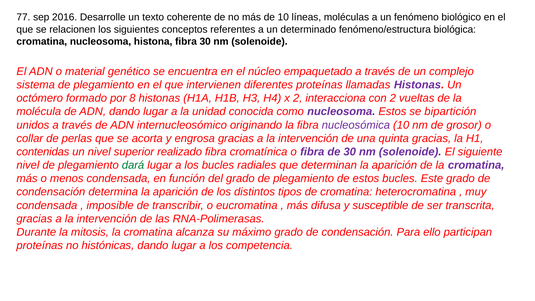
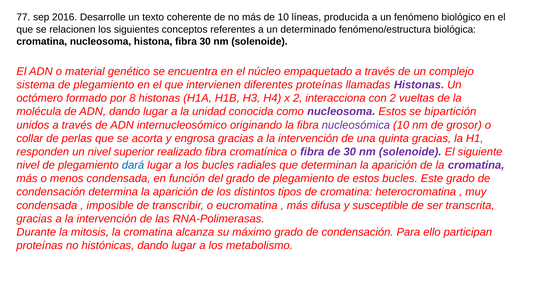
moléculas: moléculas -> producida
contenidas: contenidas -> responden
dará colour: green -> blue
competencia: competencia -> metabolismo
